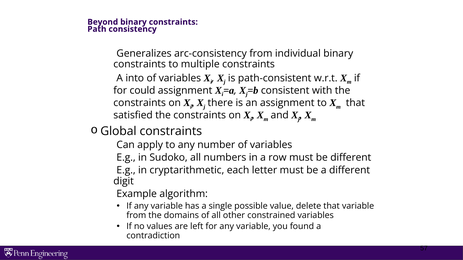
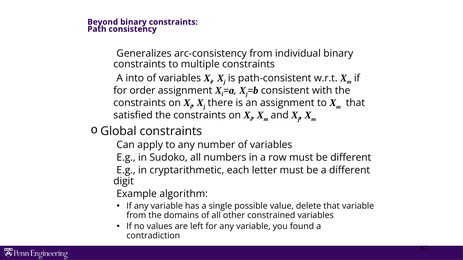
could: could -> order
